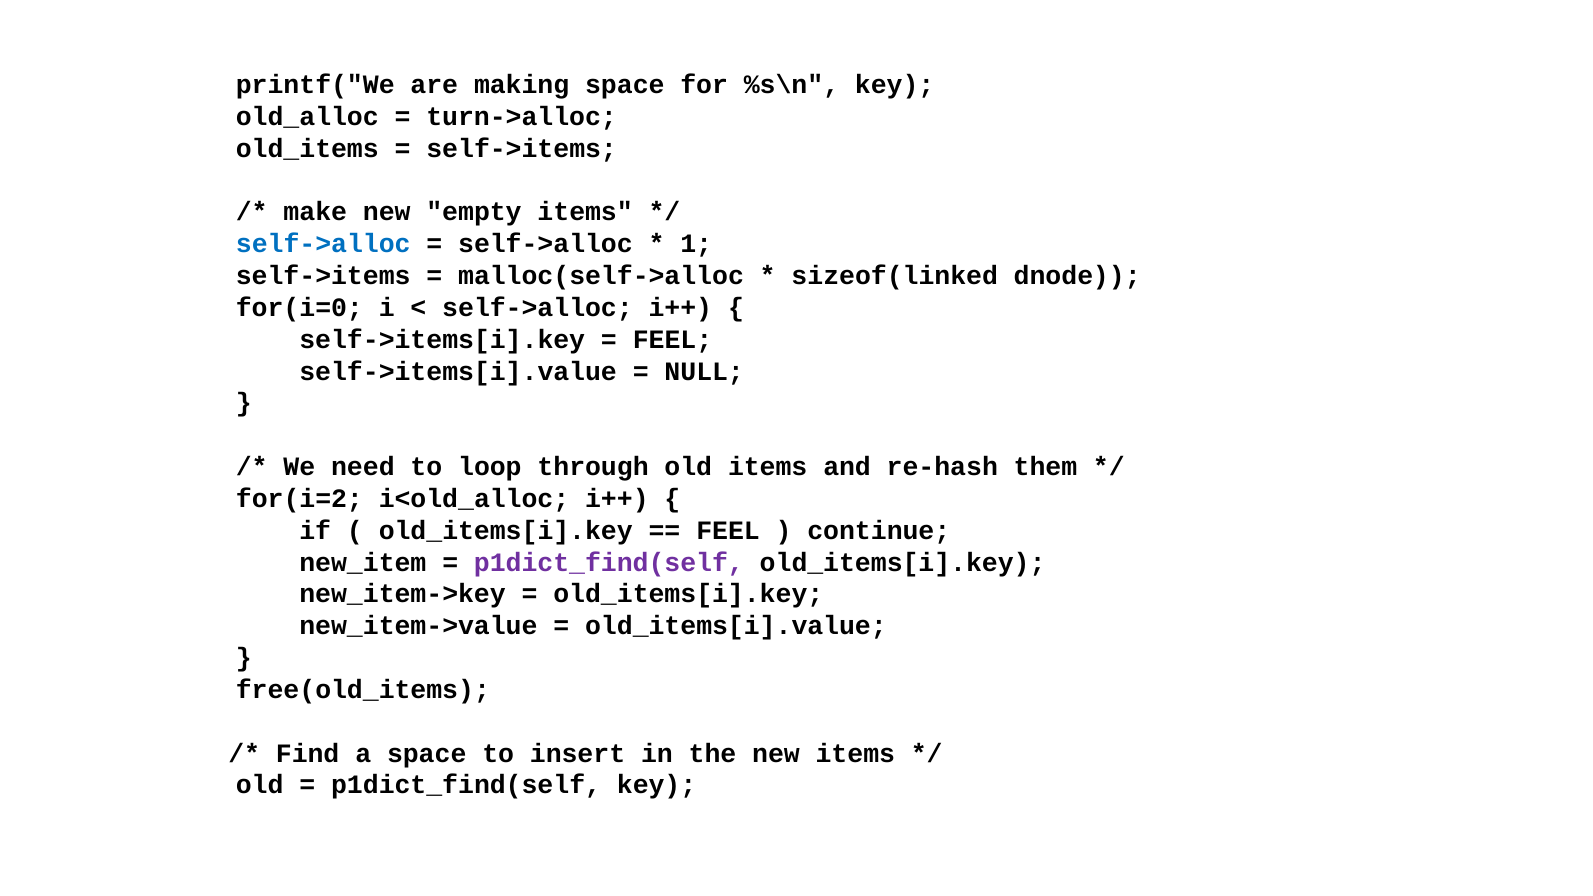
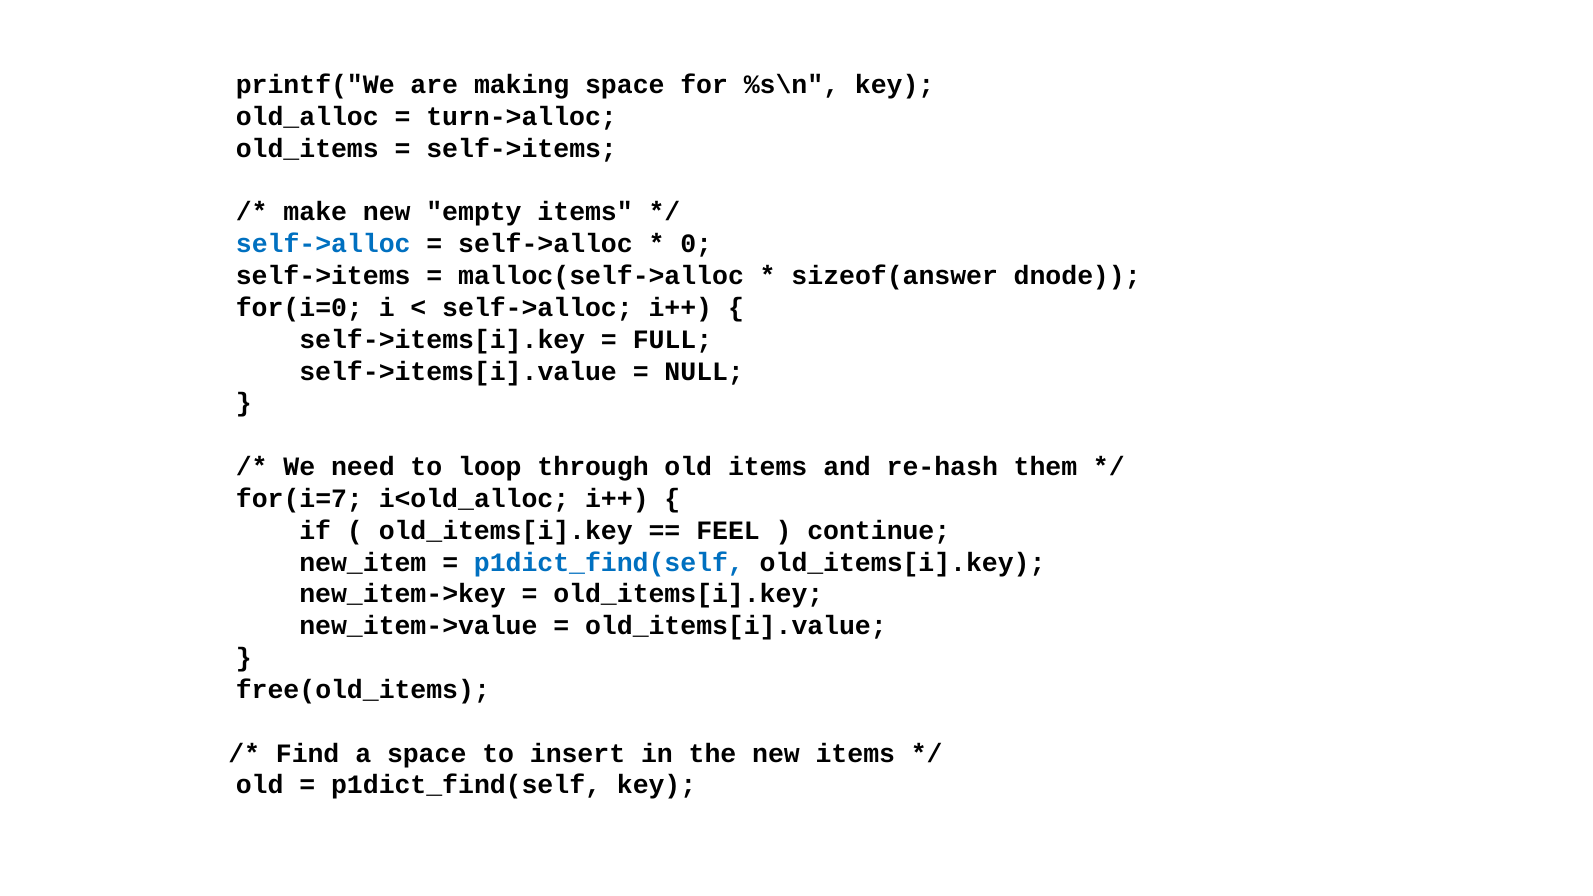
1: 1 -> 0
sizeof(linked: sizeof(linked -> sizeof(answer
FEEL at (673, 339): FEEL -> FULL
for(i=2: for(i=2 -> for(i=7
p1dict_find(self at (609, 562) colour: purple -> blue
